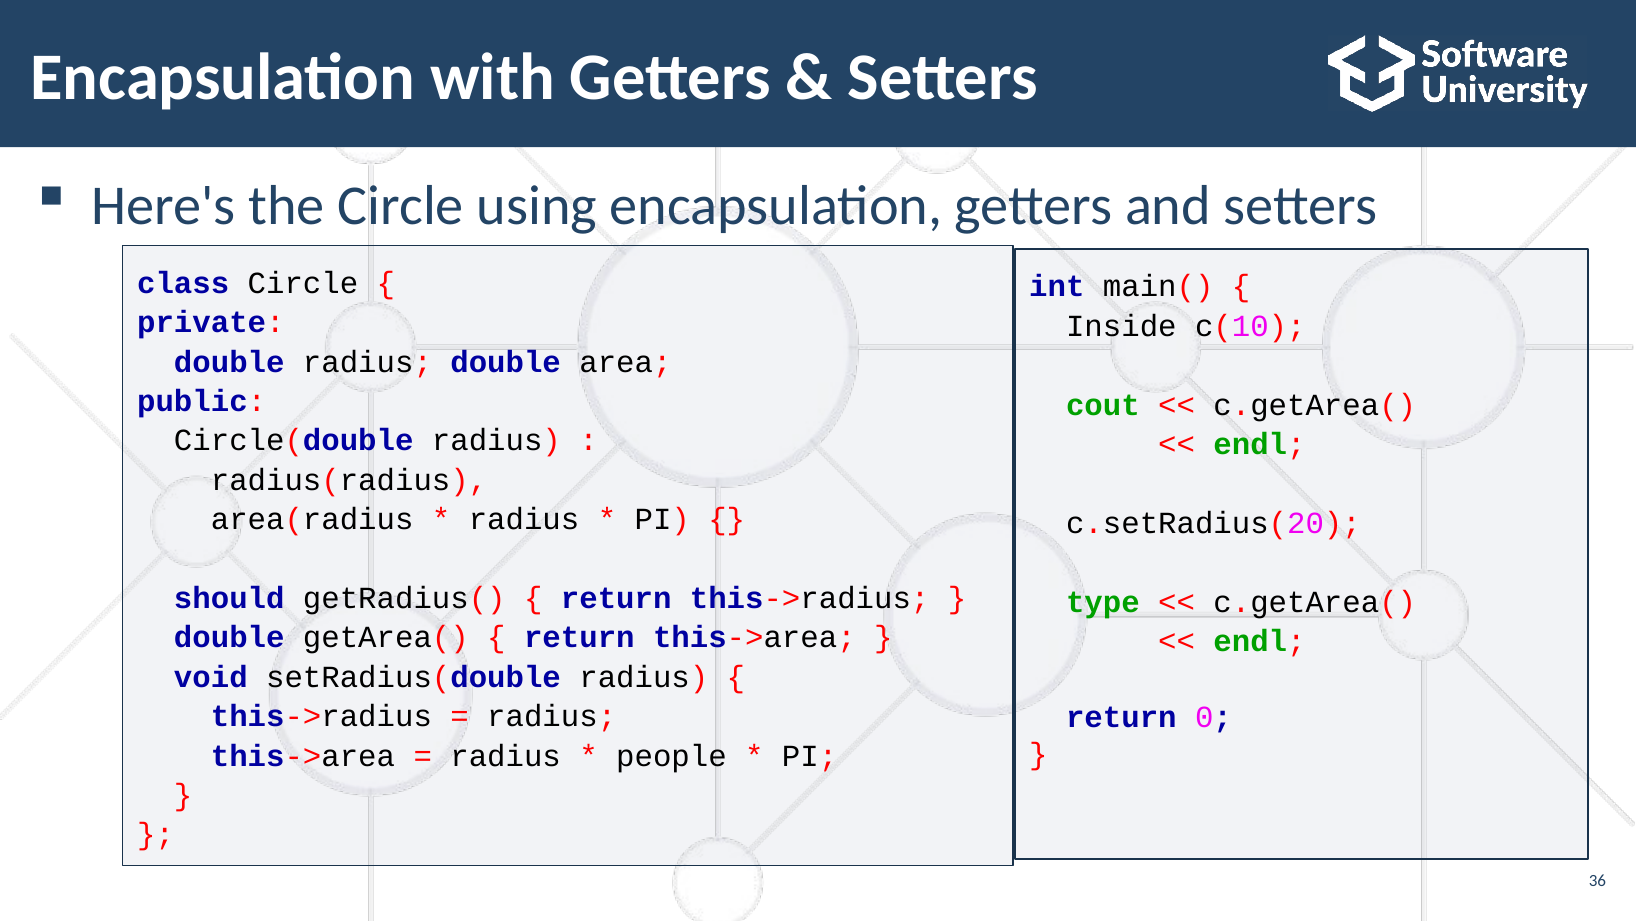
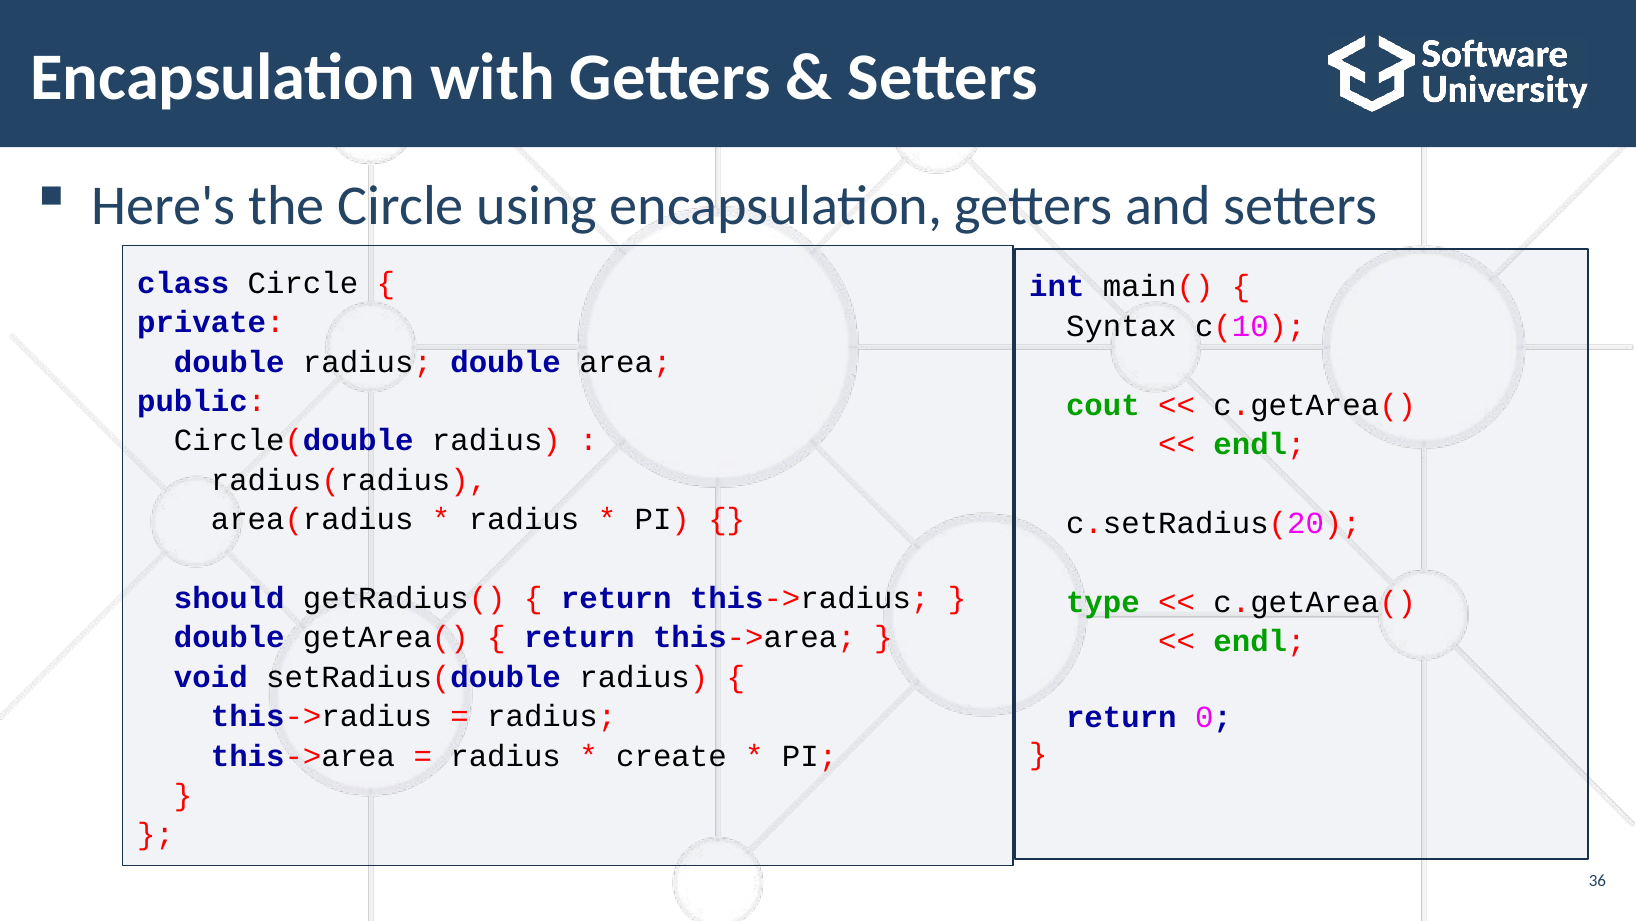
Inside: Inside -> Syntax
people: people -> create
